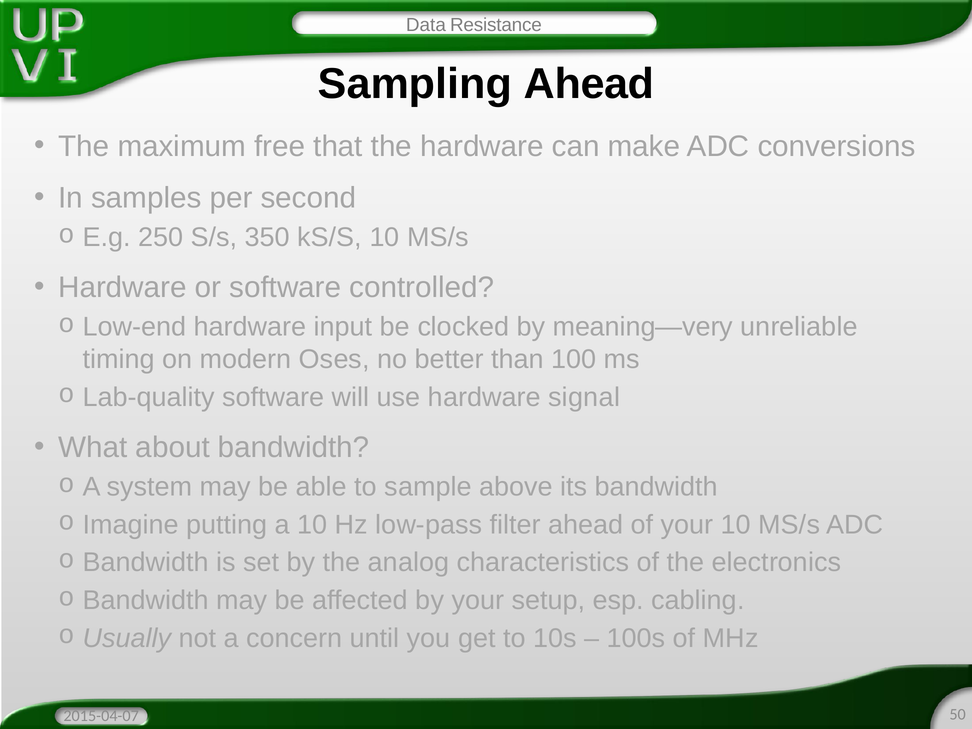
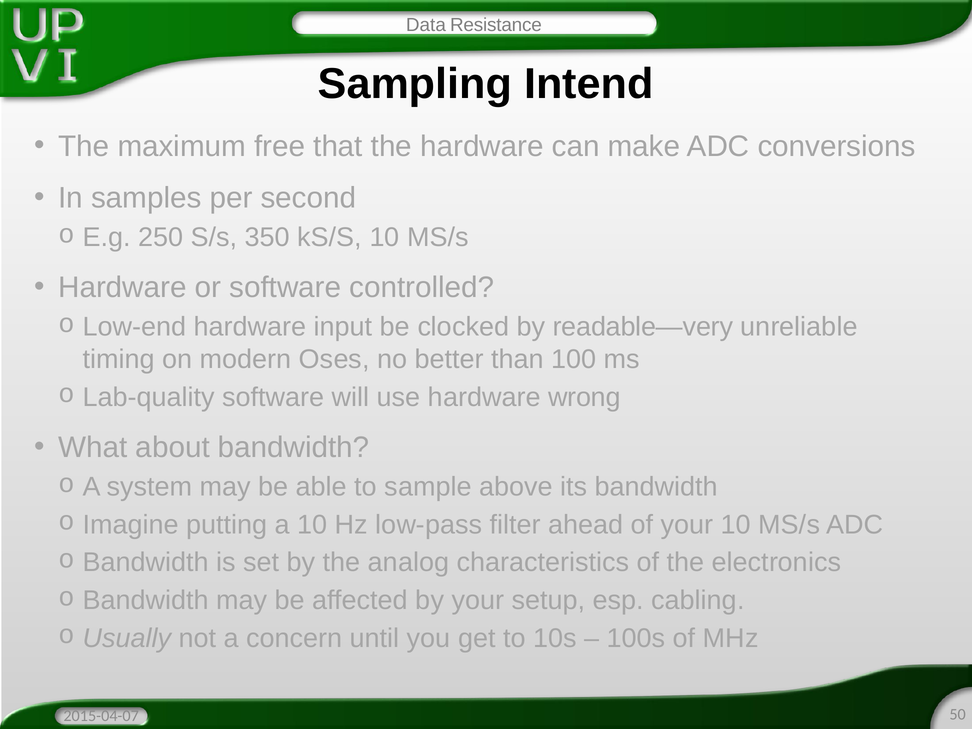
Sampling Ahead: Ahead -> Intend
meaning—very: meaning—very -> readable—very
signal: signal -> wrong
